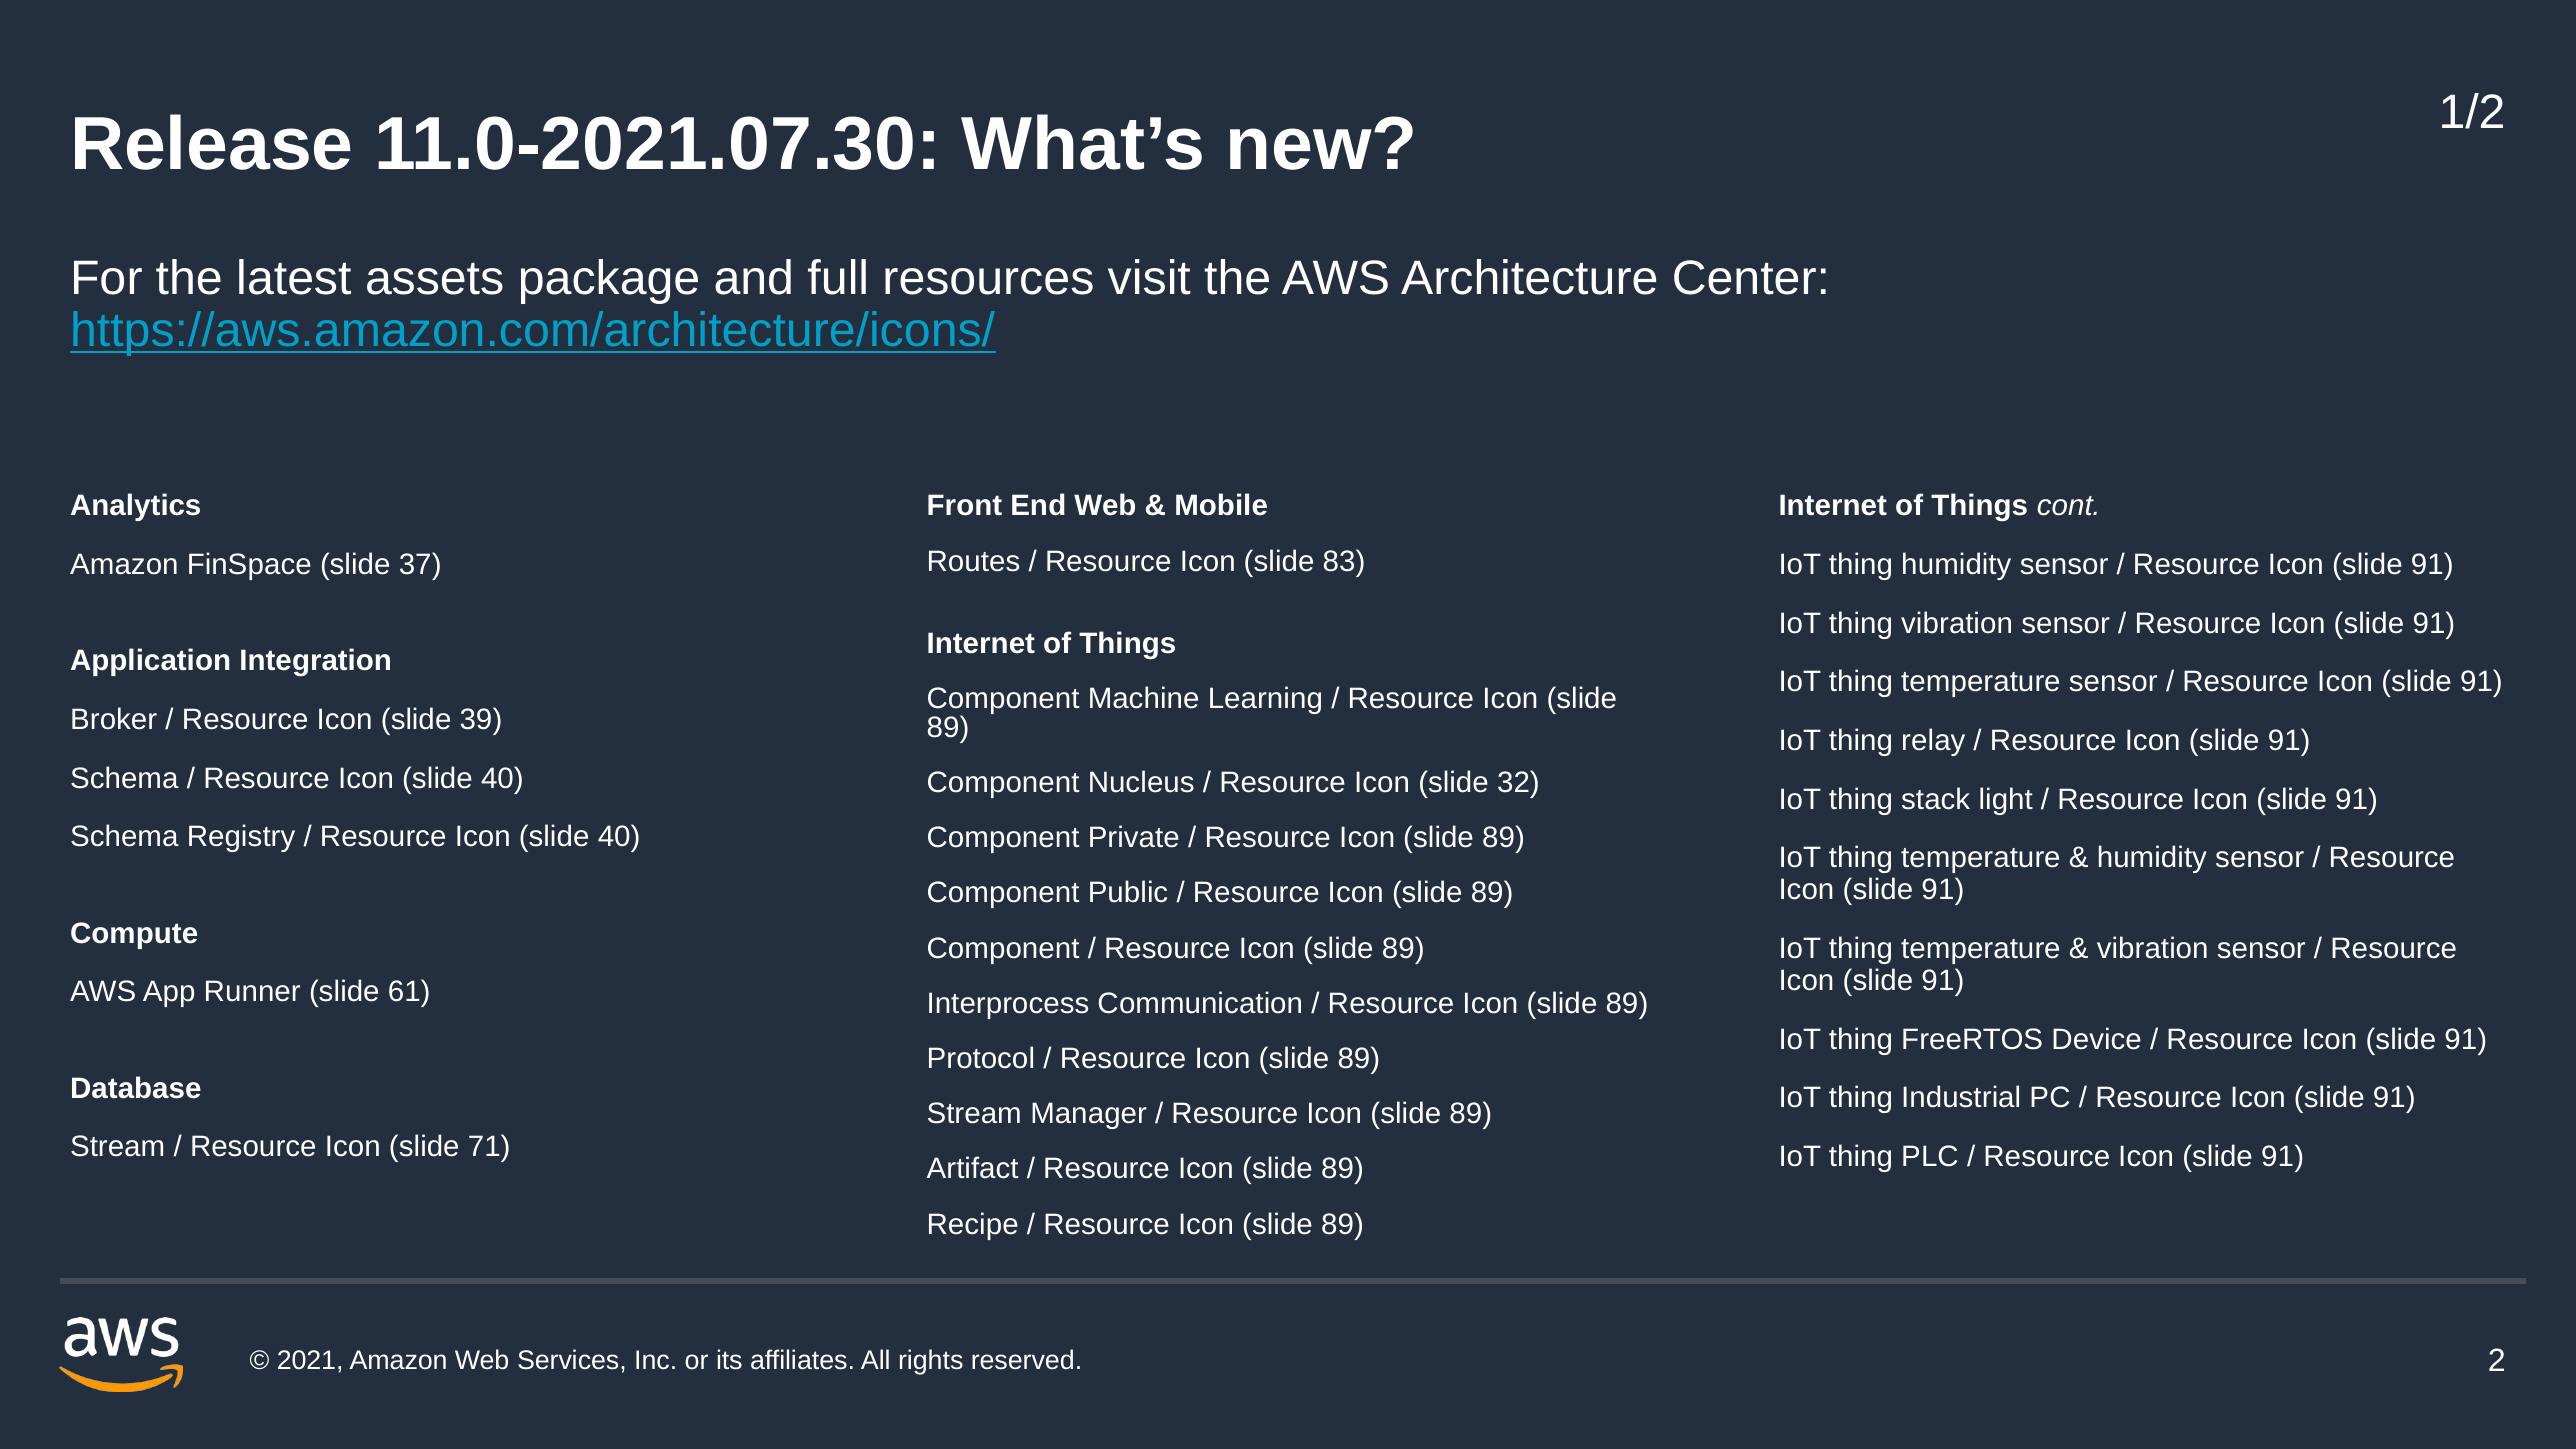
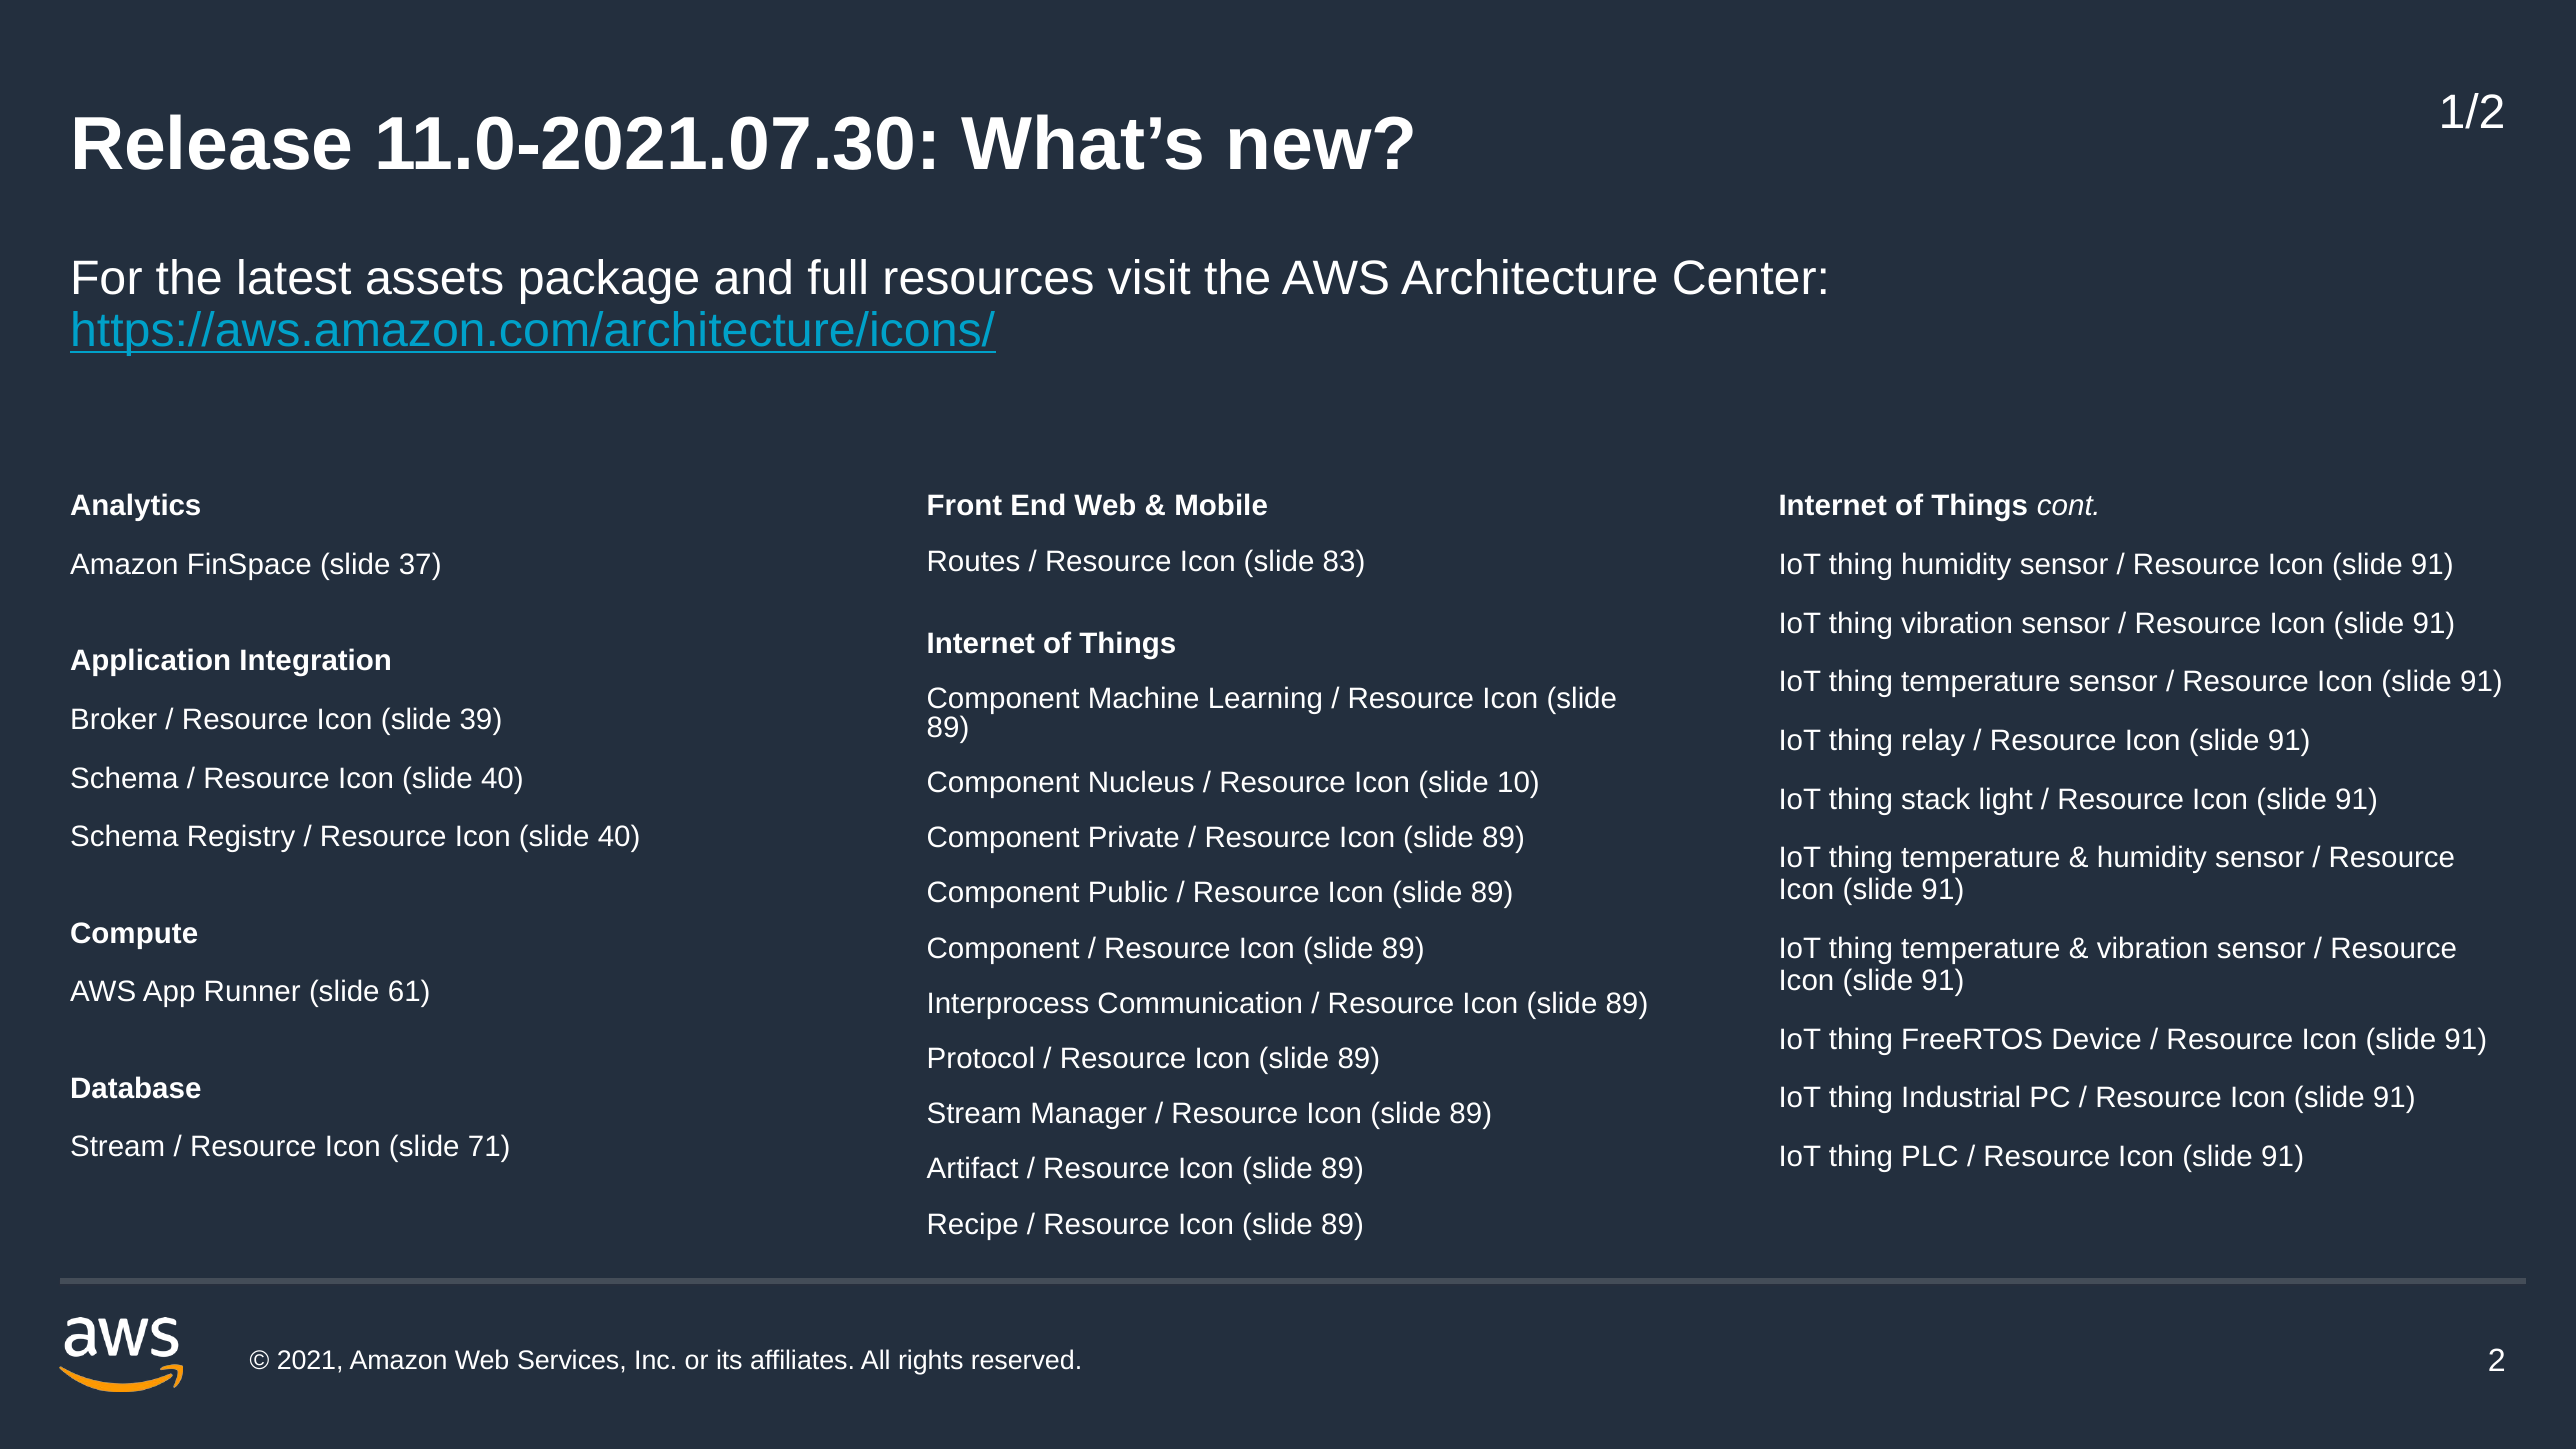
32: 32 -> 10
